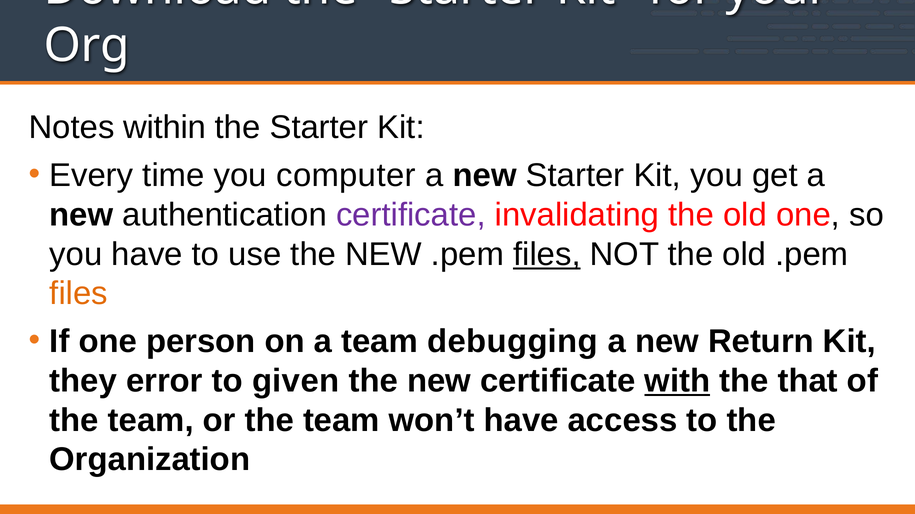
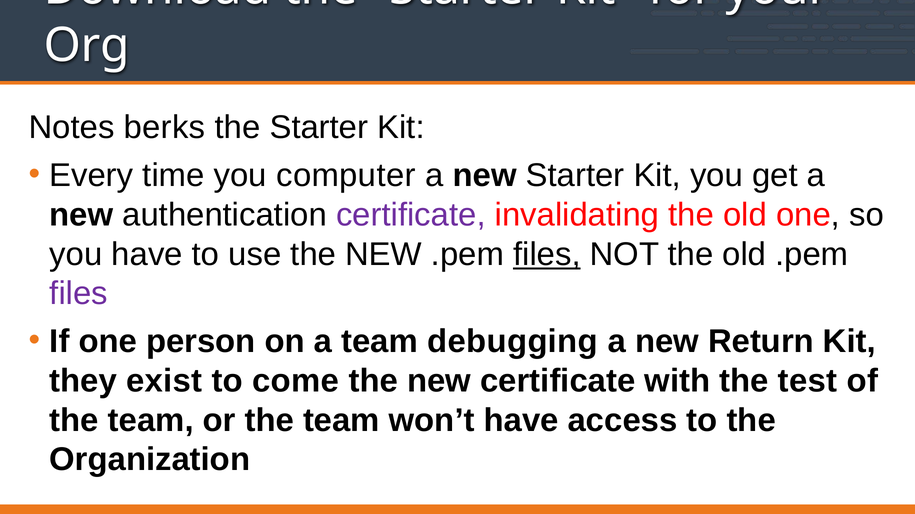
within: within -> berks
files at (79, 294) colour: orange -> purple
error: error -> exist
given: given -> come
with underline: present -> none
that: that -> test
